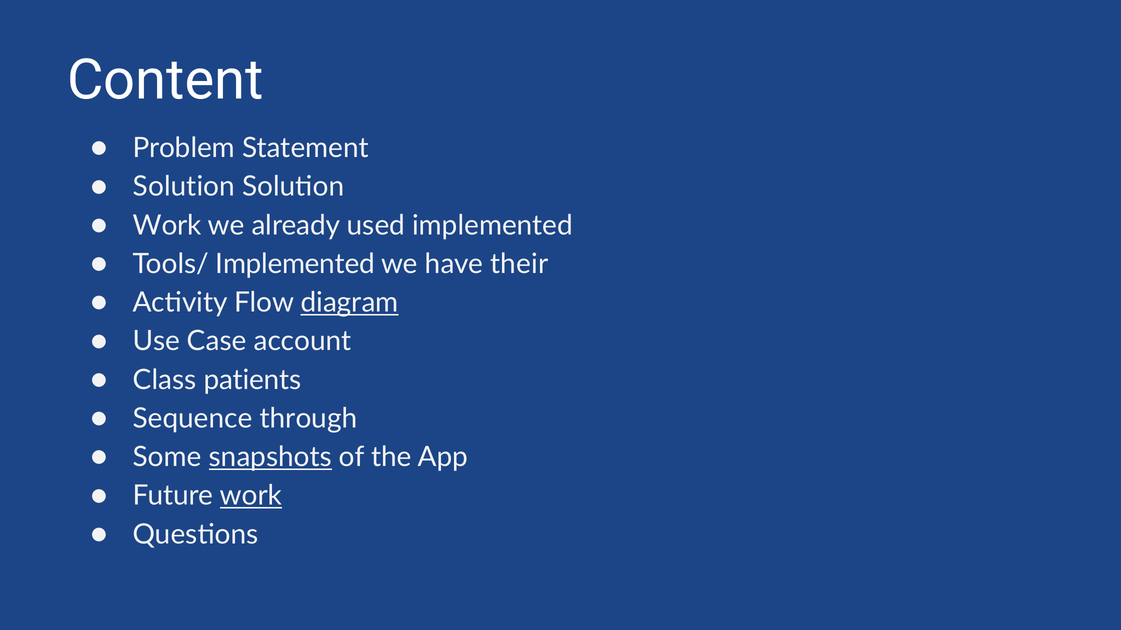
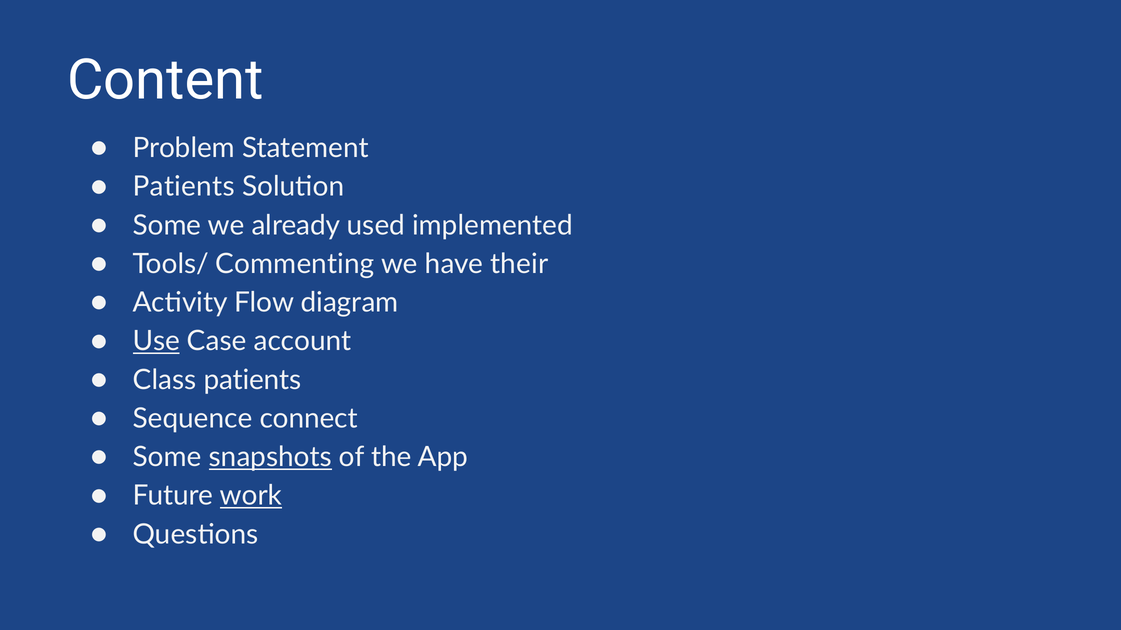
Solution at (184, 187): Solution -> Patients
Work at (167, 226): Work -> Some
Tools/ Implemented: Implemented -> Commenting
diagram underline: present -> none
Use underline: none -> present
through: through -> connect
